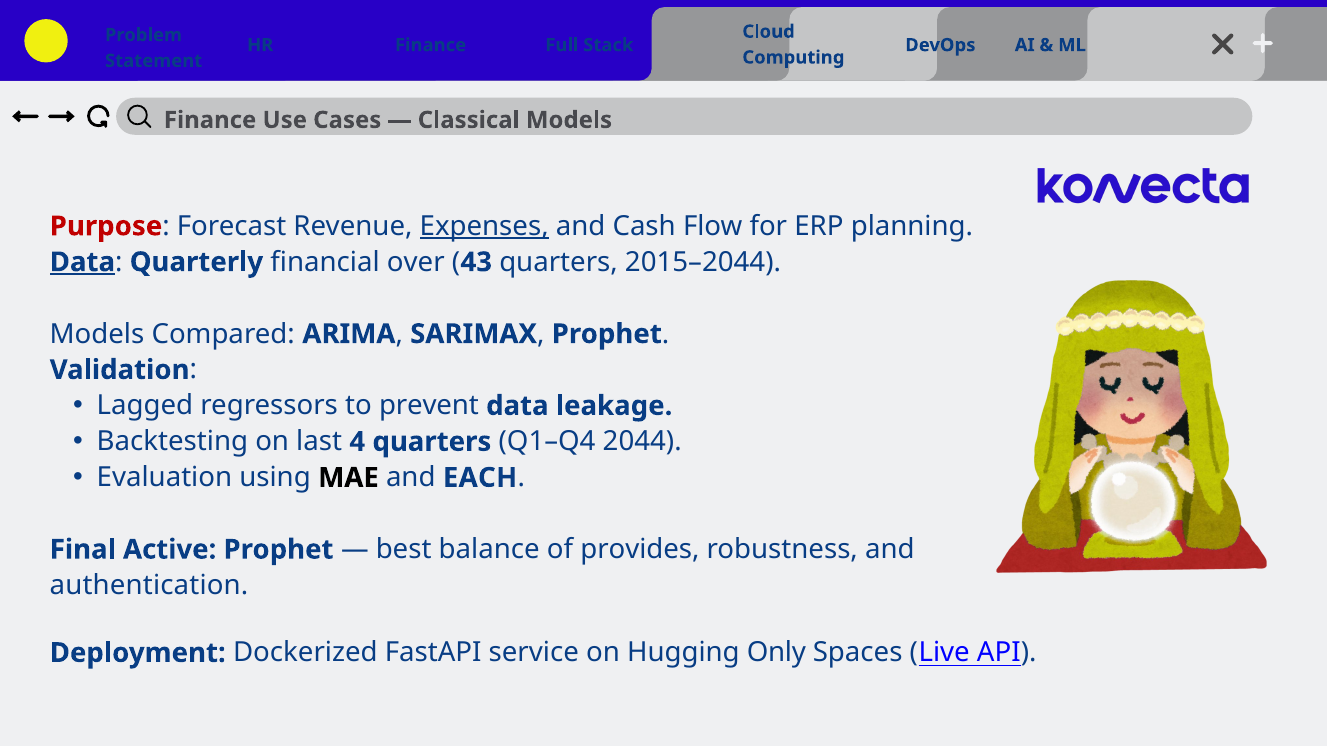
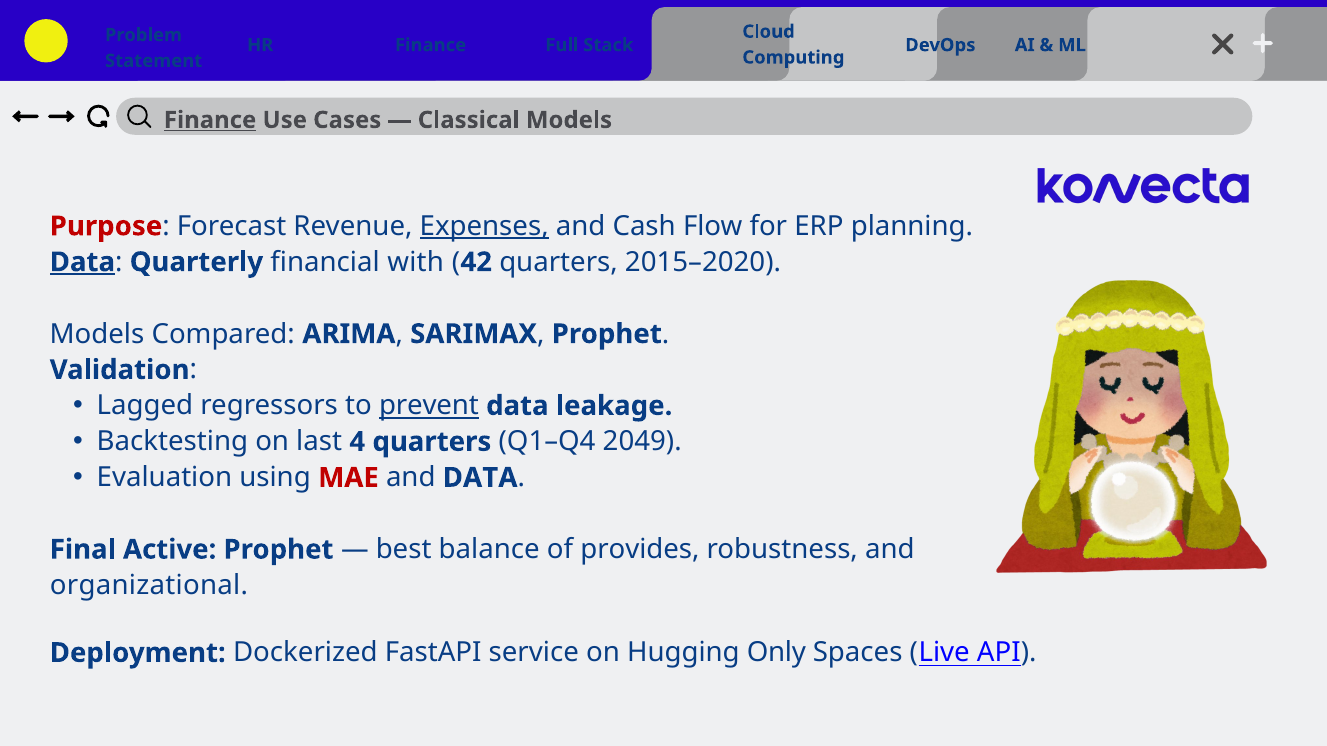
Finance at (210, 120) underline: none -> present
over: over -> with
43: 43 -> 42
2015–2044: 2015–2044 -> 2015–2020
prevent underline: none -> present
2044: 2044 -> 2049
MAE colour: black -> red
and EACH: EACH -> DATA
authentication: authentication -> organizational
